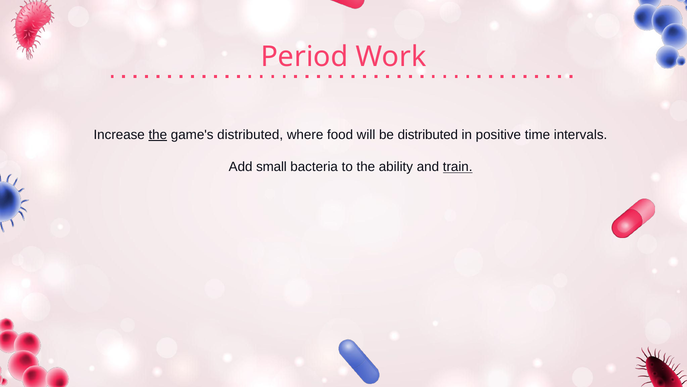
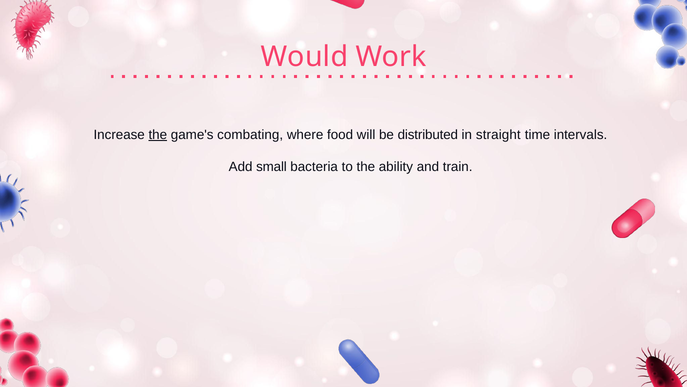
Period: Period -> Would
game's distributed: distributed -> combating
positive: positive -> straight
train underline: present -> none
